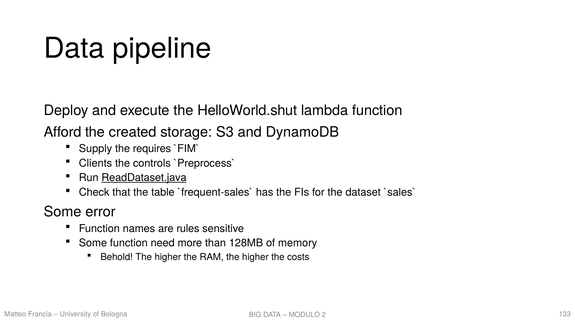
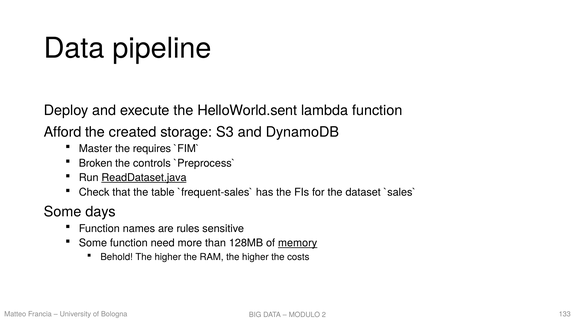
HelloWorld.shut: HelloWorld.shut -> HelloWorld.sent
Supply: Supply -> Master
Clients: Clients -> Broken
error: error -> days
memory underline: none -> present
